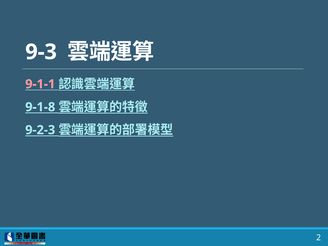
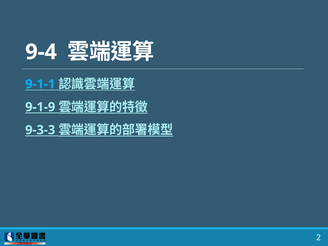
9-3: 9-3 -> 9-4
9-1-1 colour: pink -> light blue
9-1-8: 9-1-8 -> 9-1-9
9-2-3: 9-2-3 -> 9-3-3
